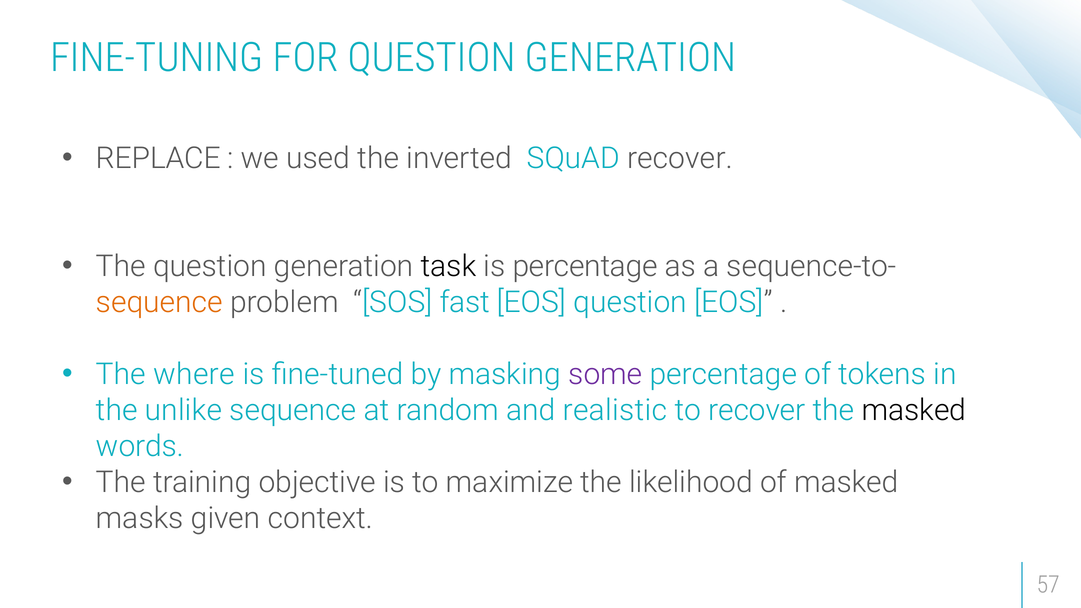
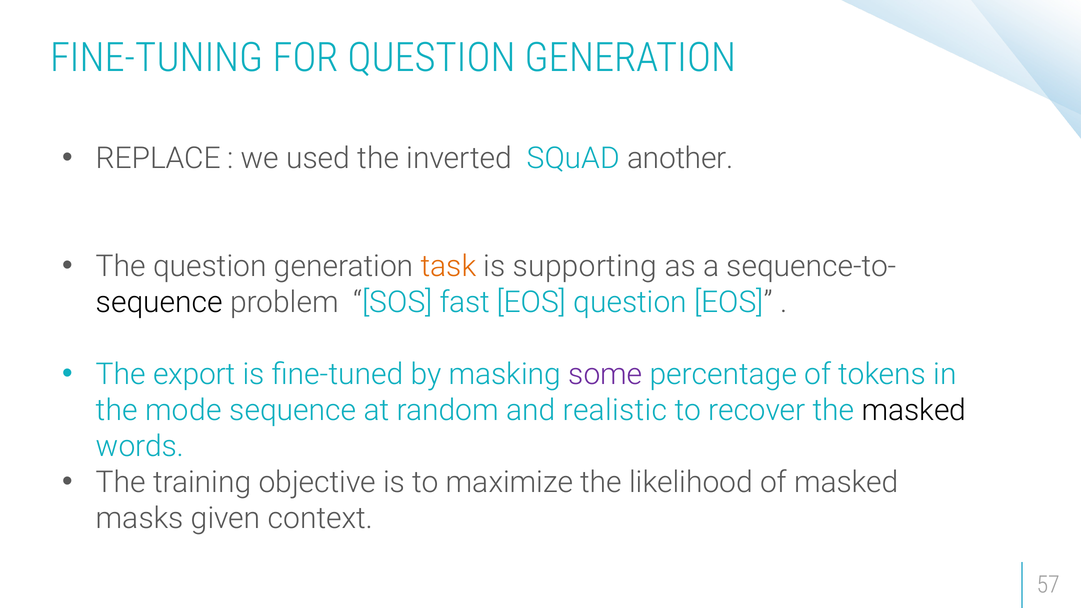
SQuAD recover: recover -> another
task colour: black -> orange
is percentage: percentage -> supporting
sequence at (159, 302) colour: orange -> black
where: where -> export
unlike: unlike -> mode
